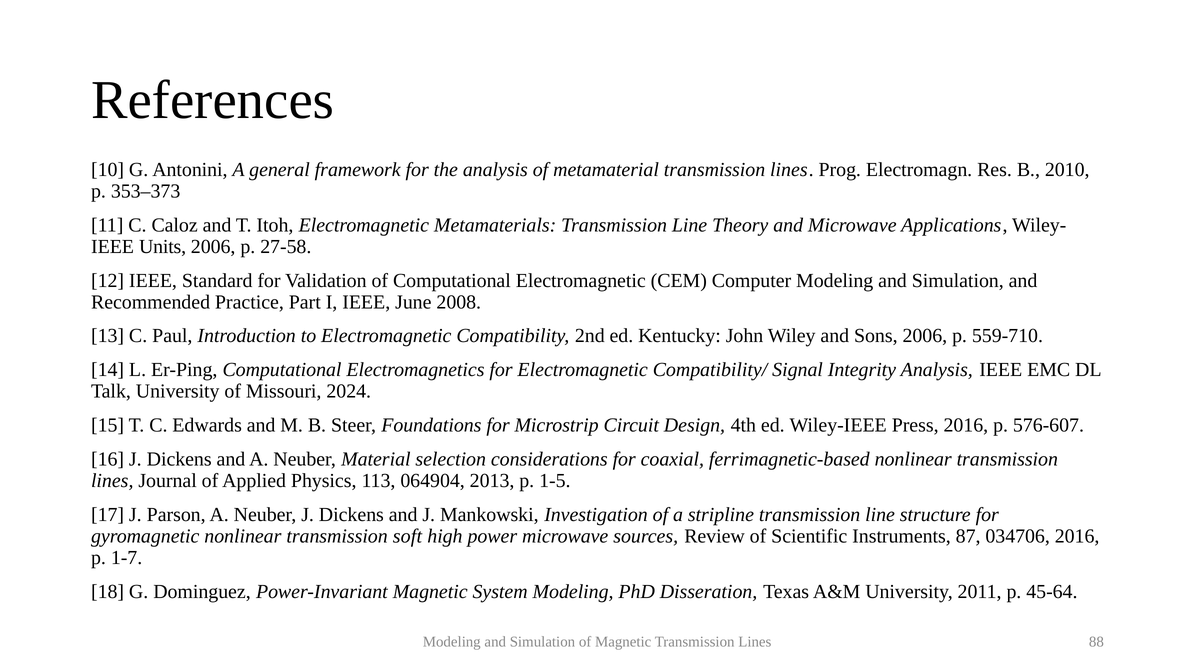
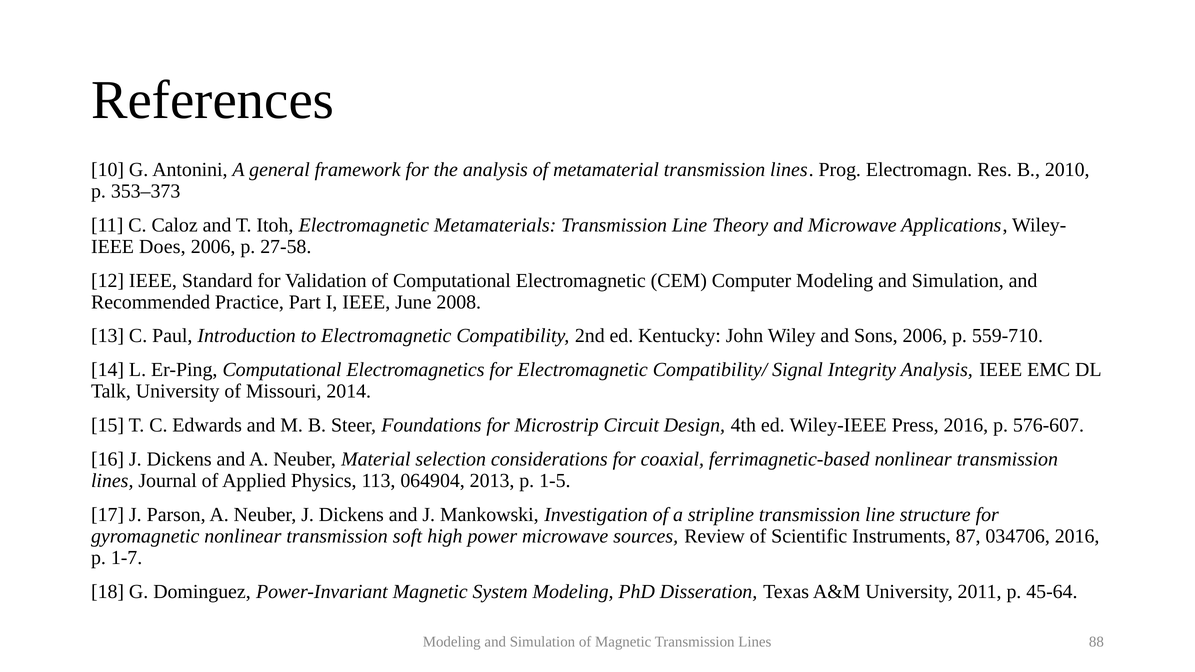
Units: Units -> Does
2024: 2024 -> 2014
